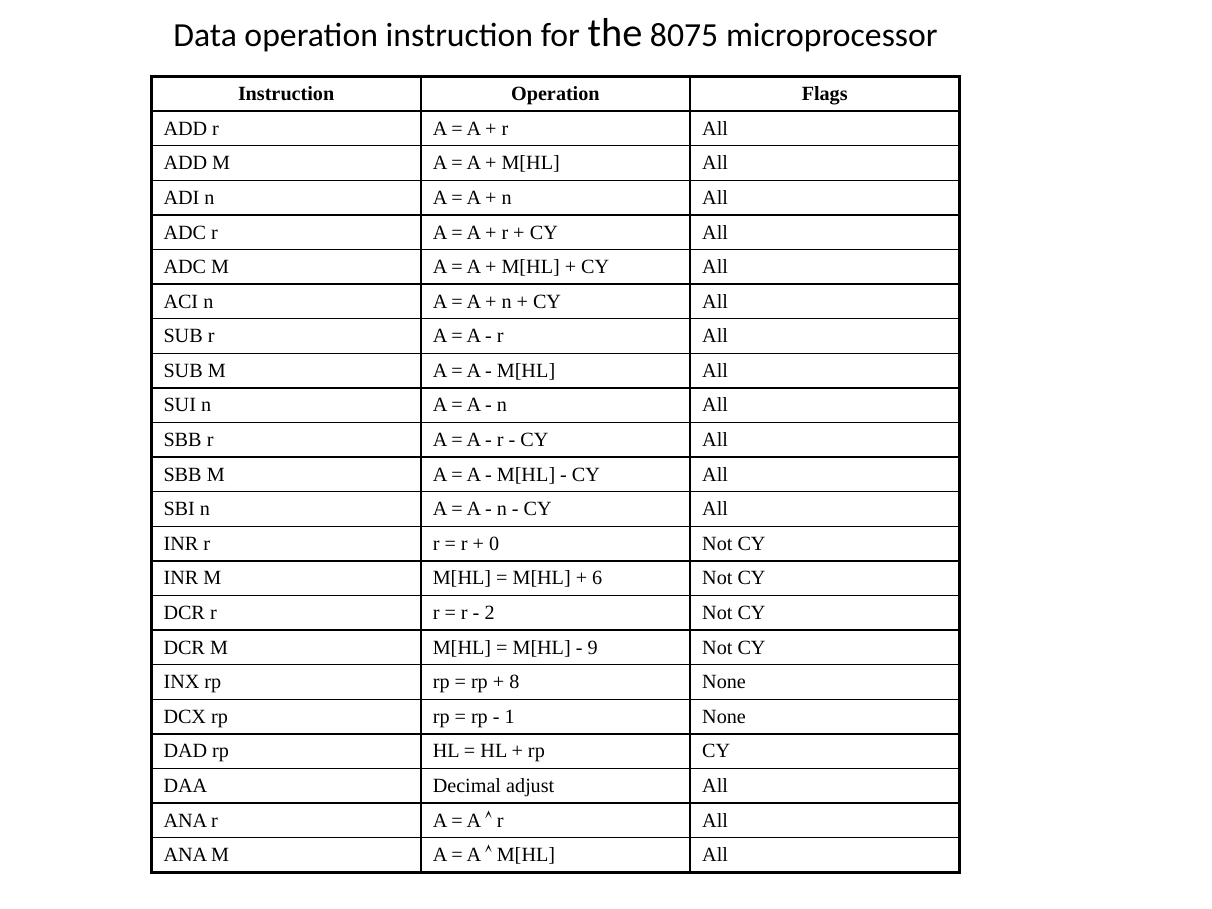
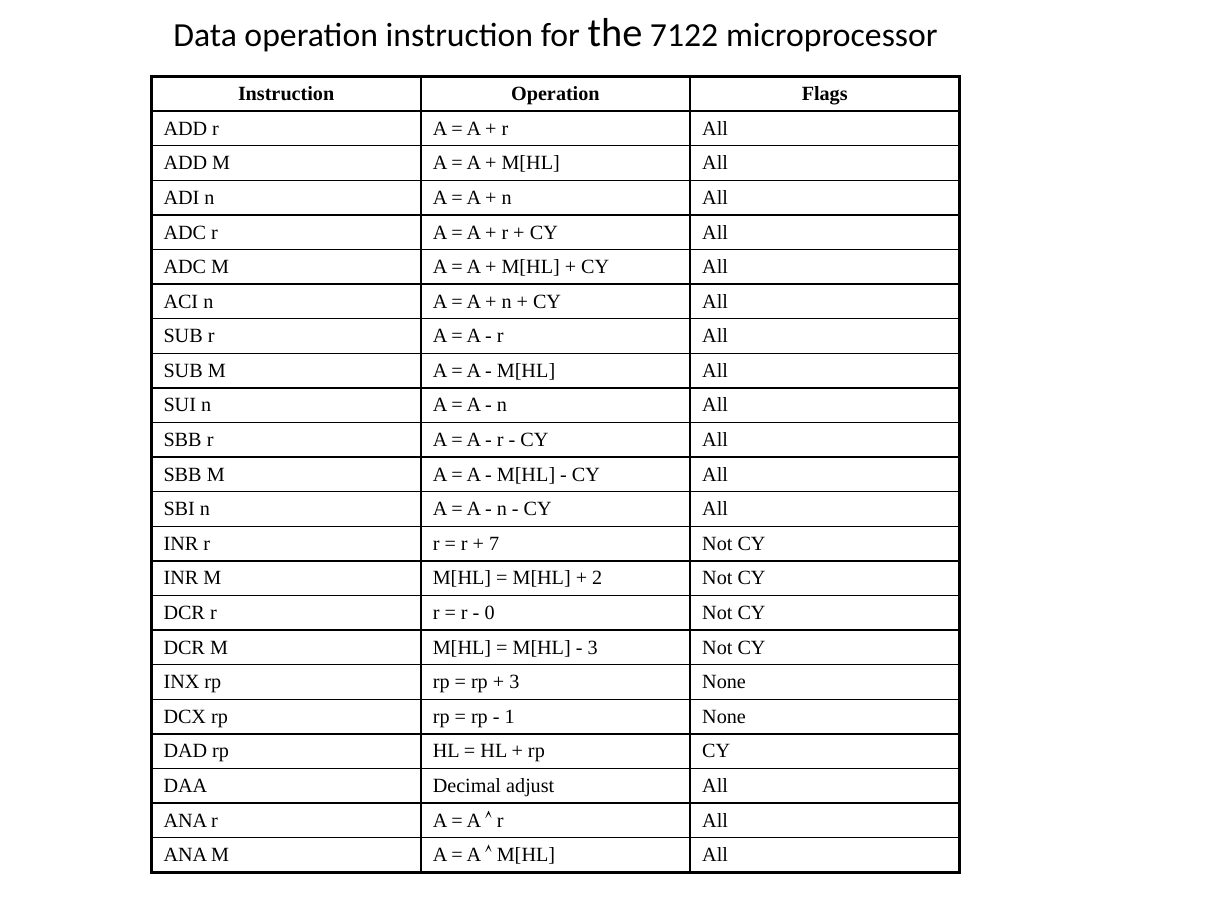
8075: 8075 -> 7122
0: 0 -> 7
6: 6 -> 2
2: 2 -> 0
9 at (593, 647): 9 -> 3
8 at (514, 682): 8 -> 3
